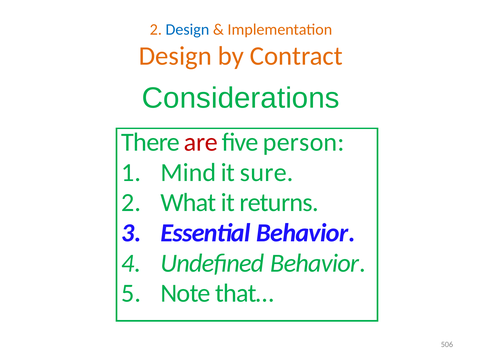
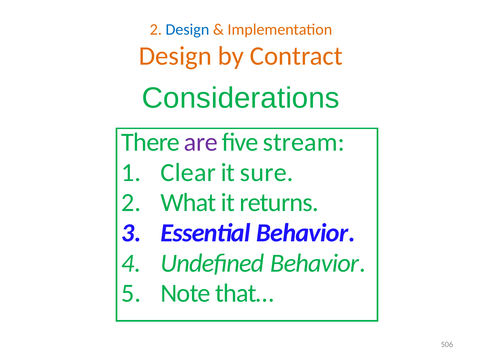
are colour: red -> purple
person: person -> stream
Mind: Mind -> Clear
